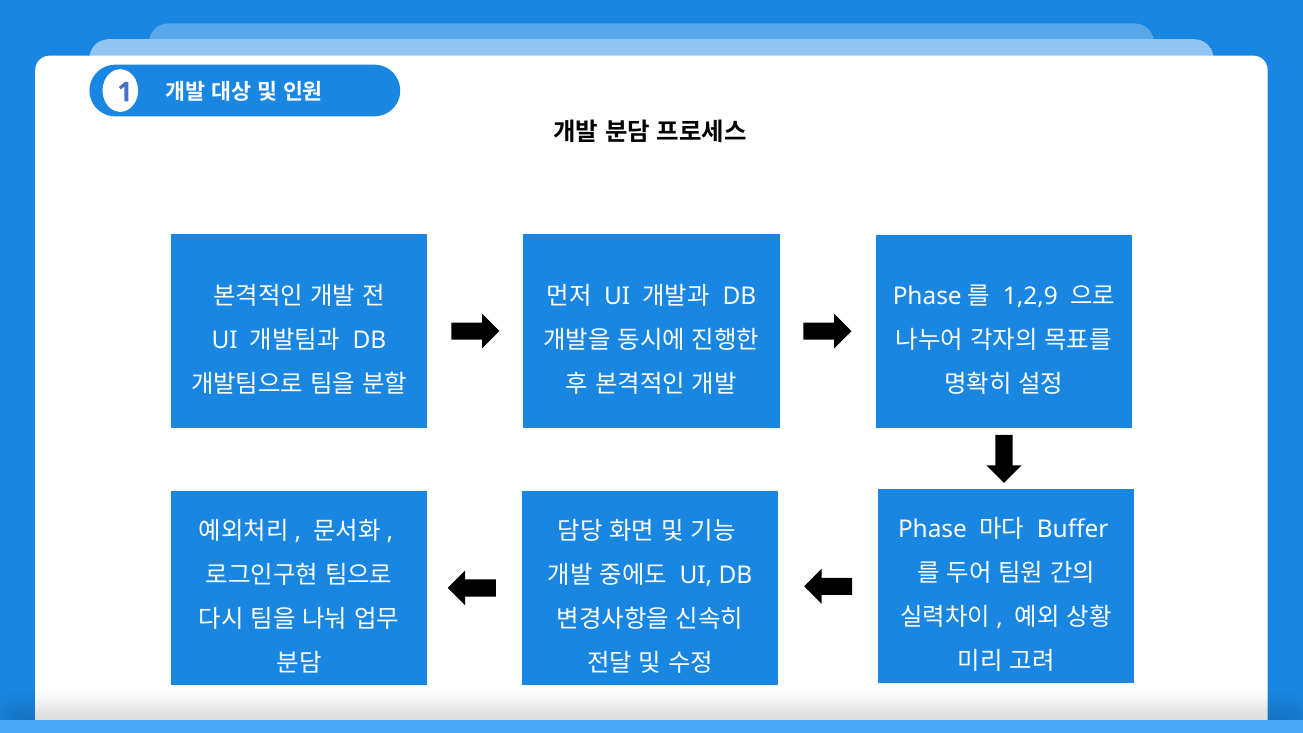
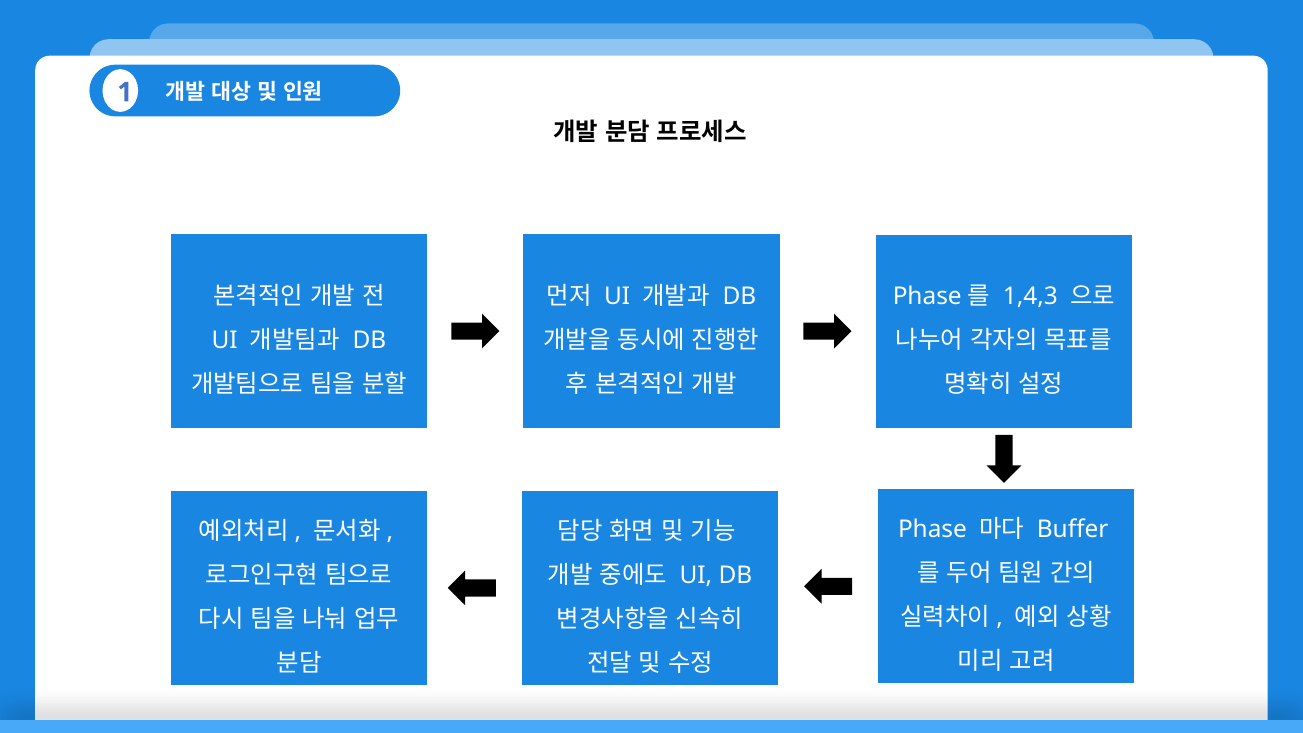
1,2,9: 1,2,9 -> 1,4,3
